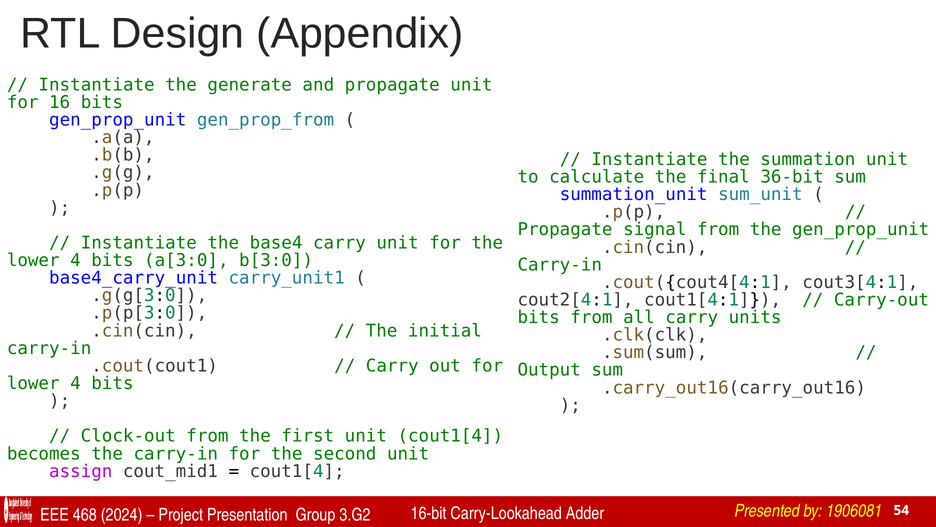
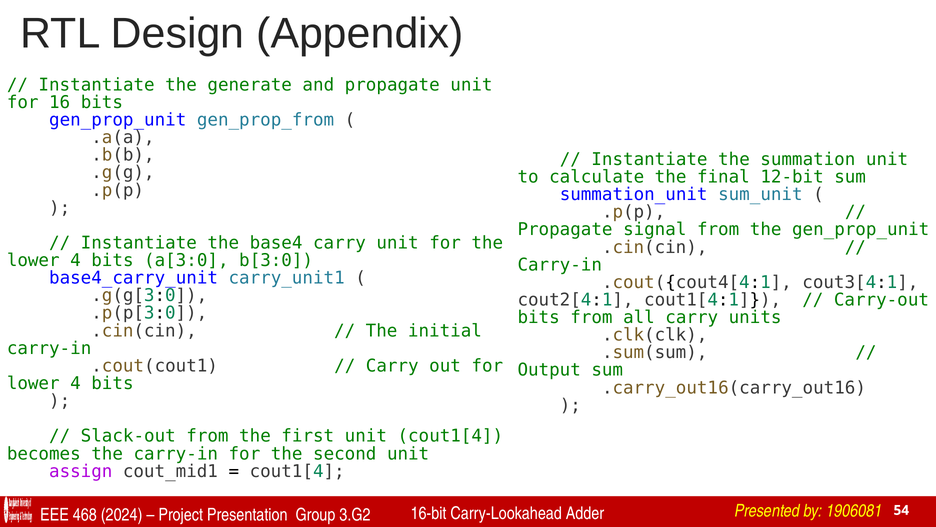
36-bit: 36-bit -> 12-bit
Clock-out: Clock-out -> Slack-out
